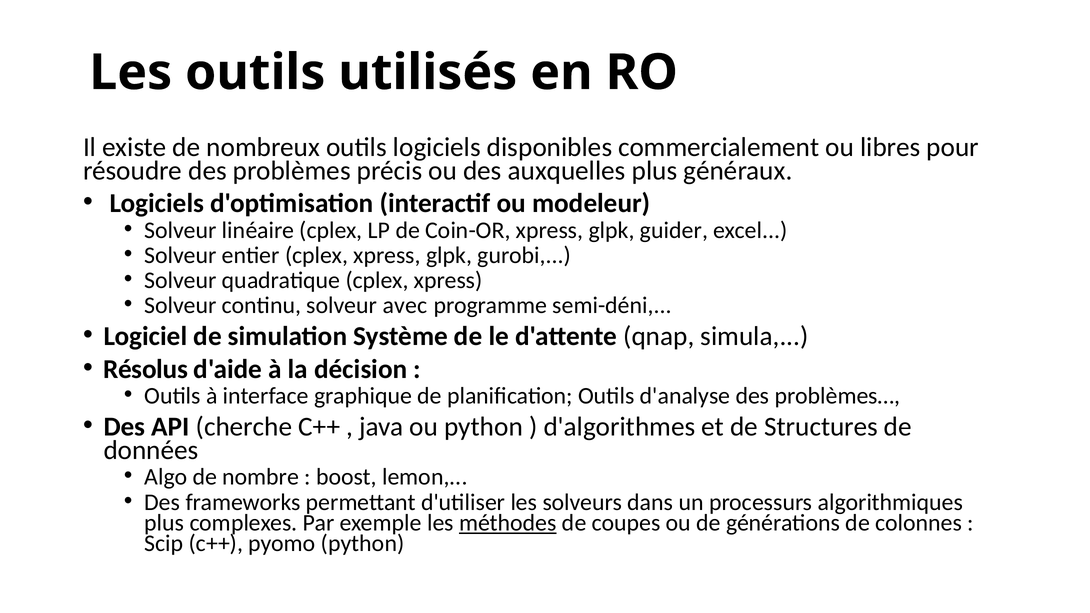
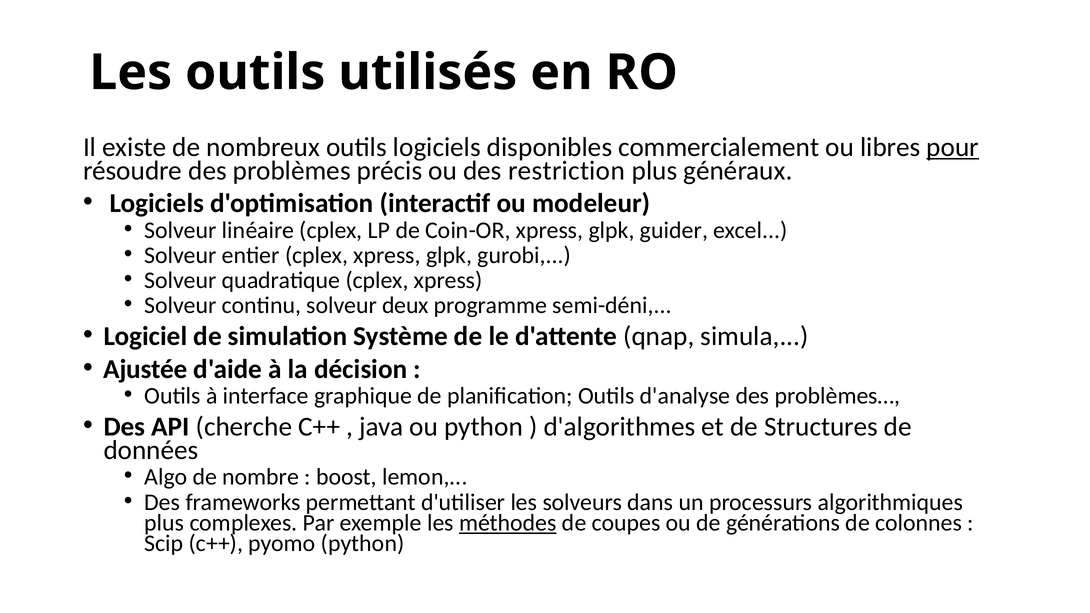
pour underline: none -> present
auxquelles: auxquelles -> restriction
avec: avec -> deux
Résolus: Résolus -> Ajustée
